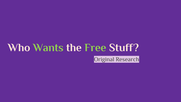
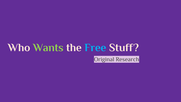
Free colour: light green -> light blue
